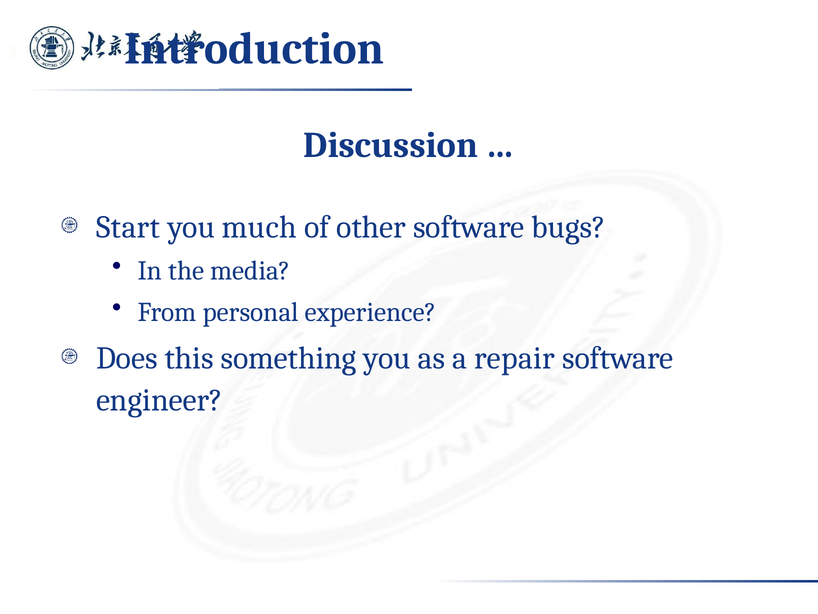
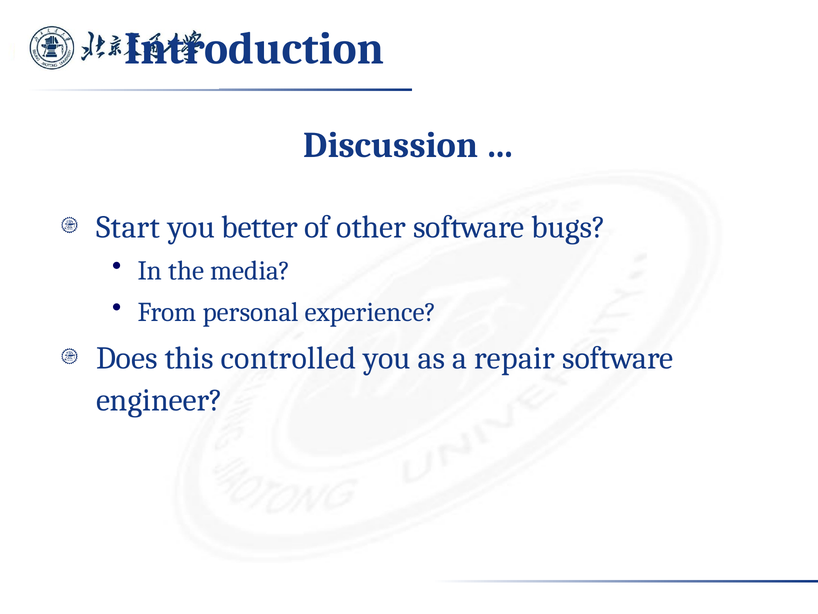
much: much -> better
something: something -> controlled
